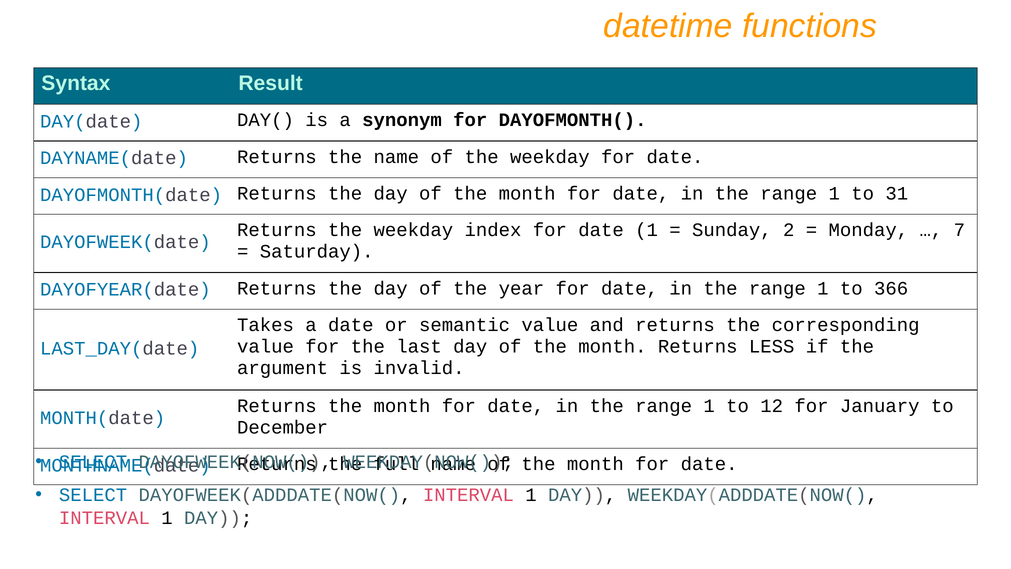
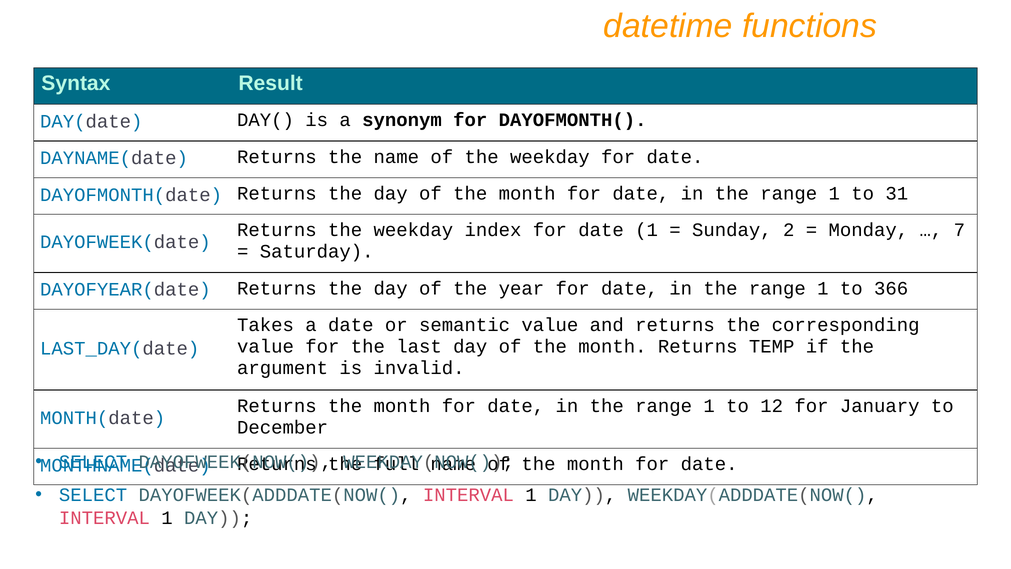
LESS: LESS -> TEMP
